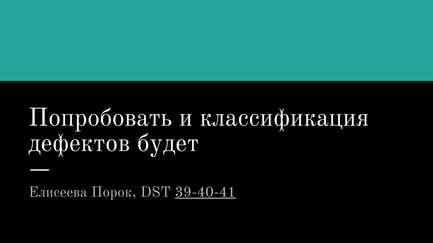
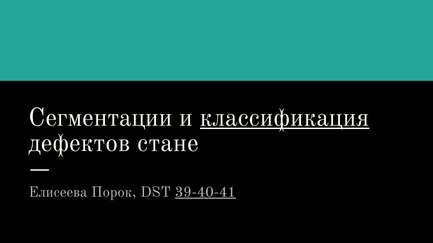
Попробовать: Попробовать -> Сегментации
классификация underline: none -> present
будет: будет -> стане
